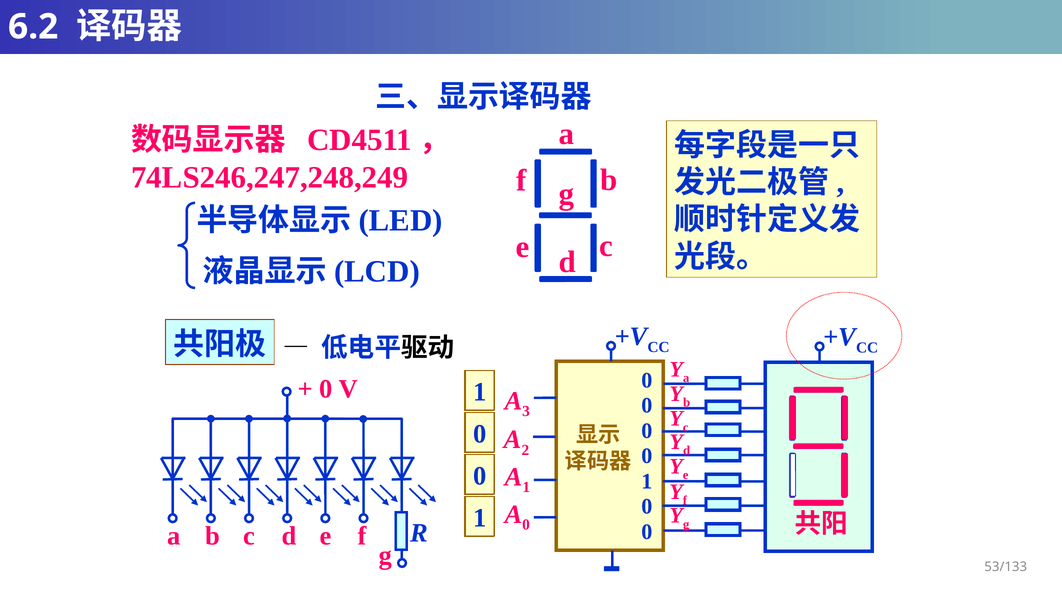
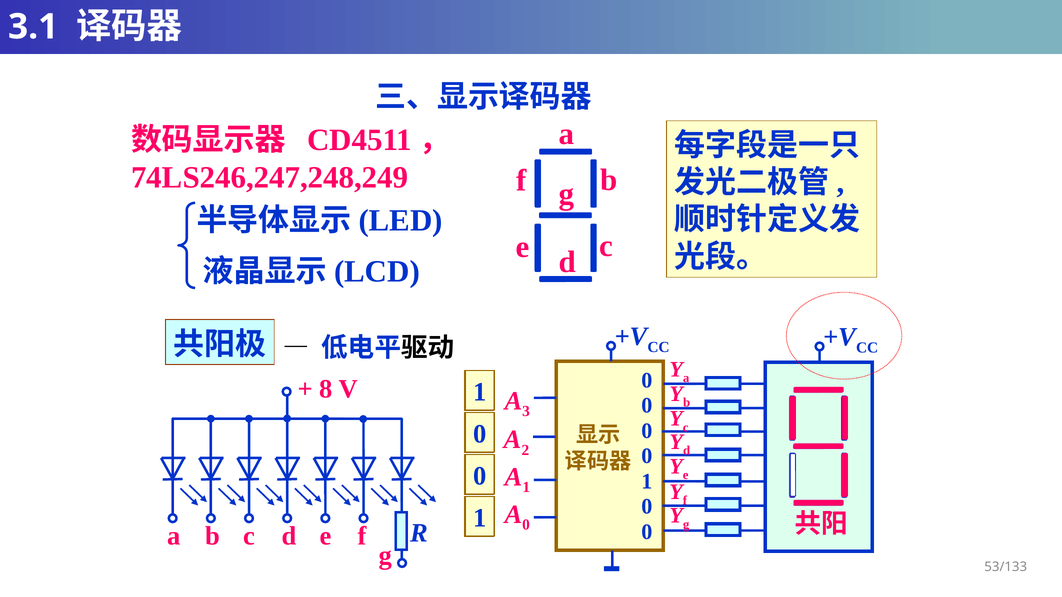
6.2: 6.2 -> 3.1
0 at (326, 389): 0 -> 8
